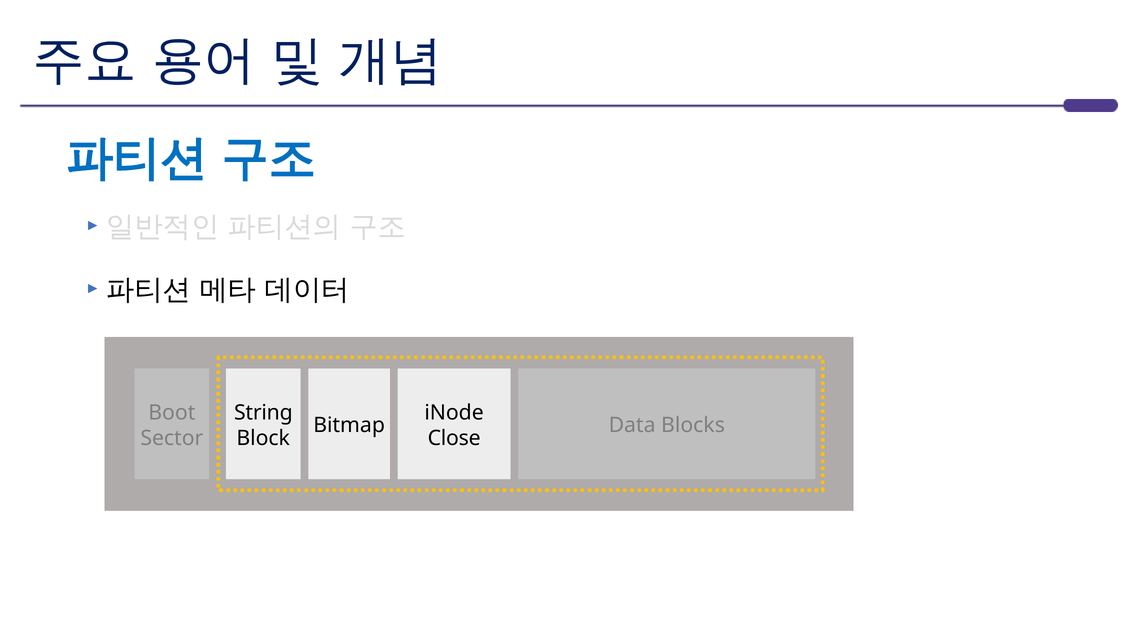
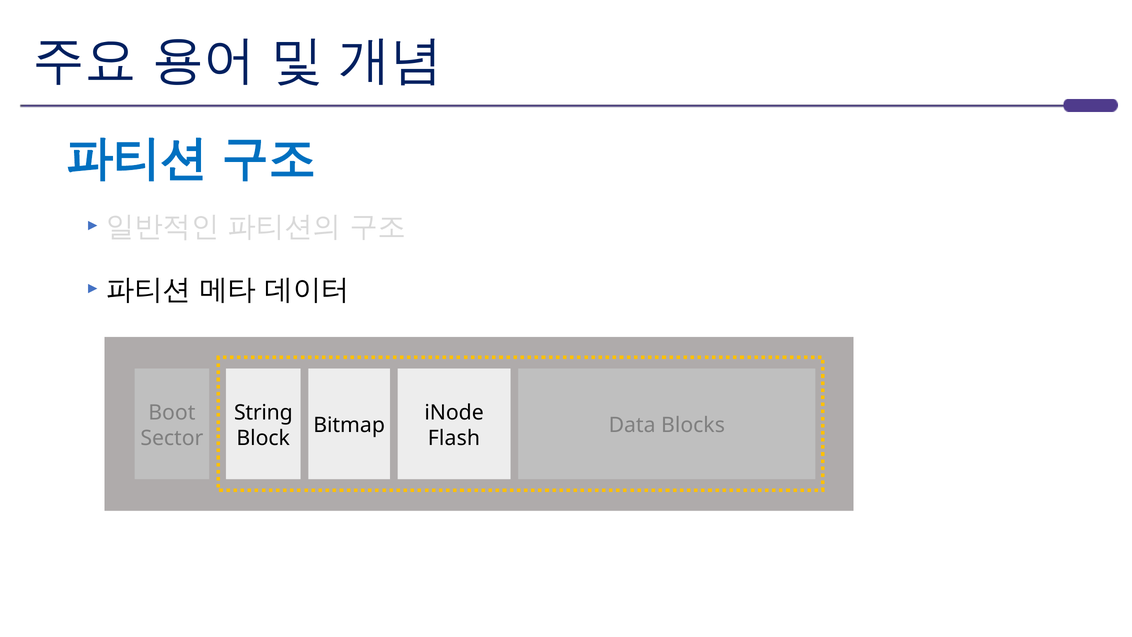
Close: Close -> Flash
